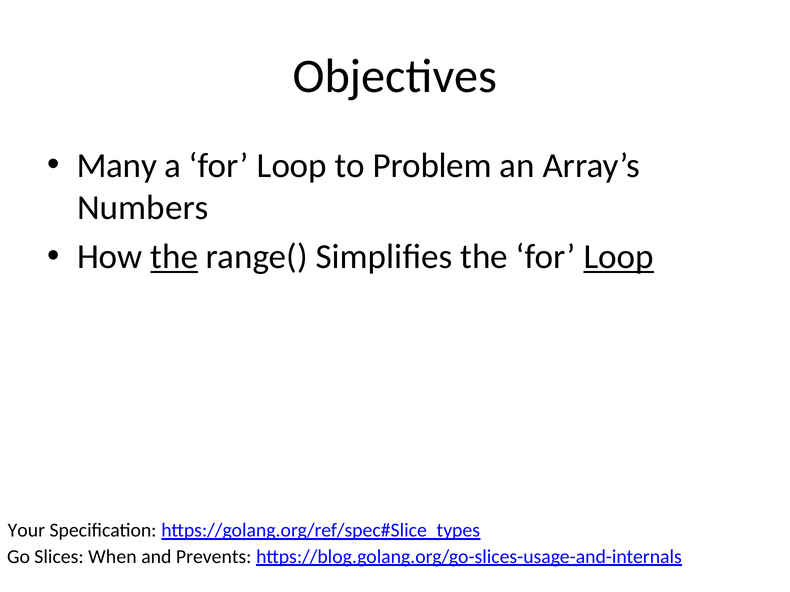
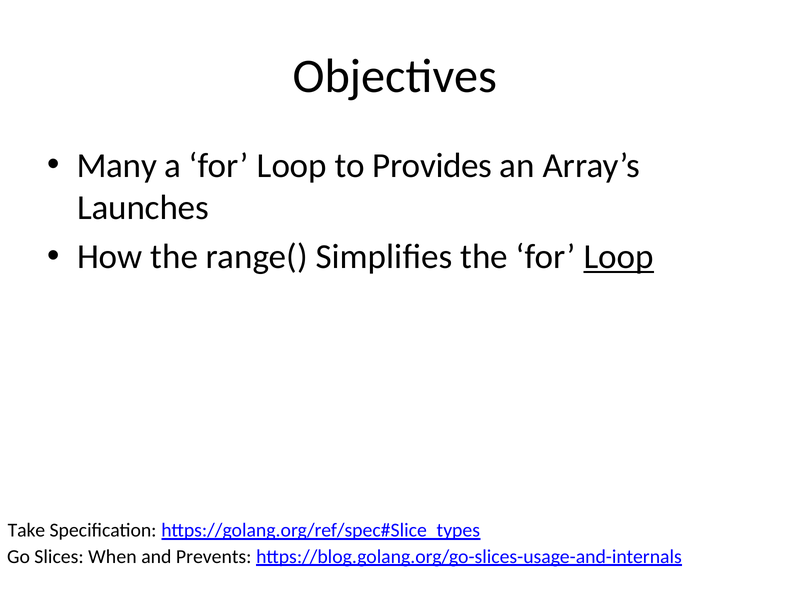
Problem: Problem -> Provides
Numbers: Numbers -> Launches
the at (174, 257) underline: present -> none
Your: Your -> Take
